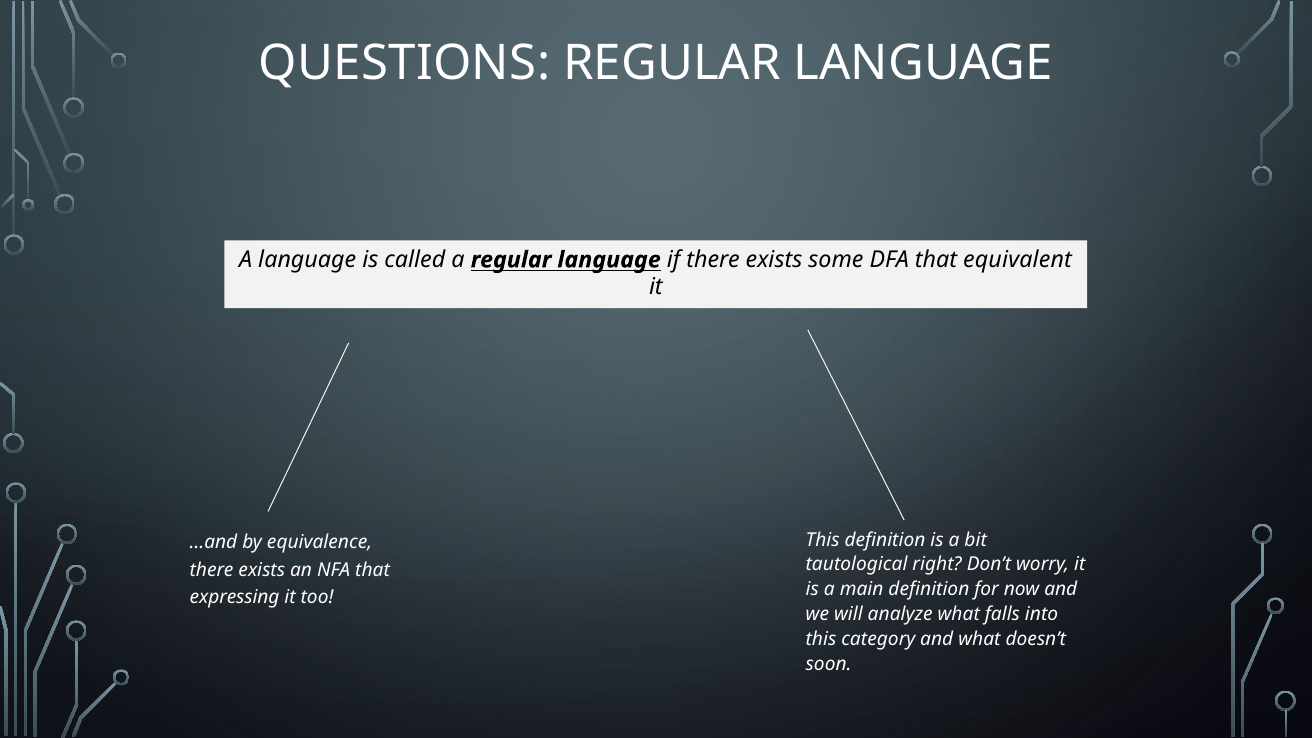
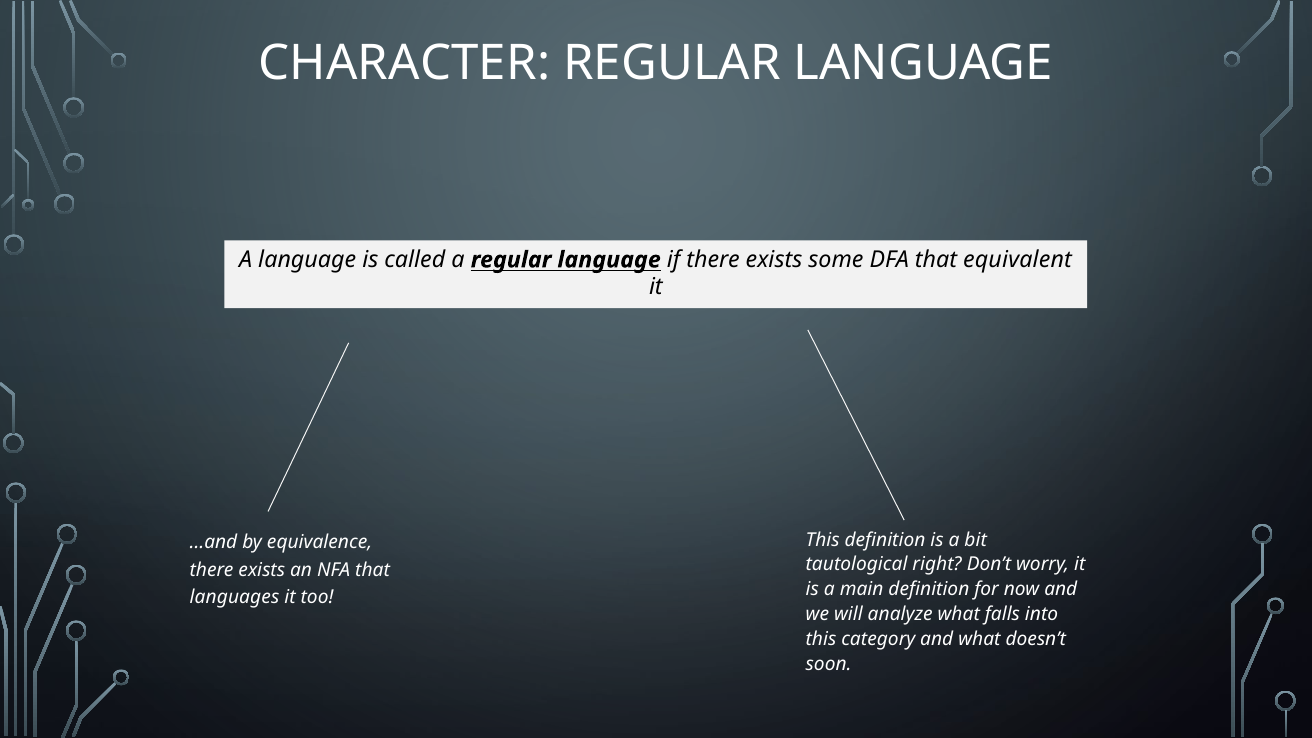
QUESTIONS: QUESTIONS -> CHARACTER
expressing: expressing -> languages
